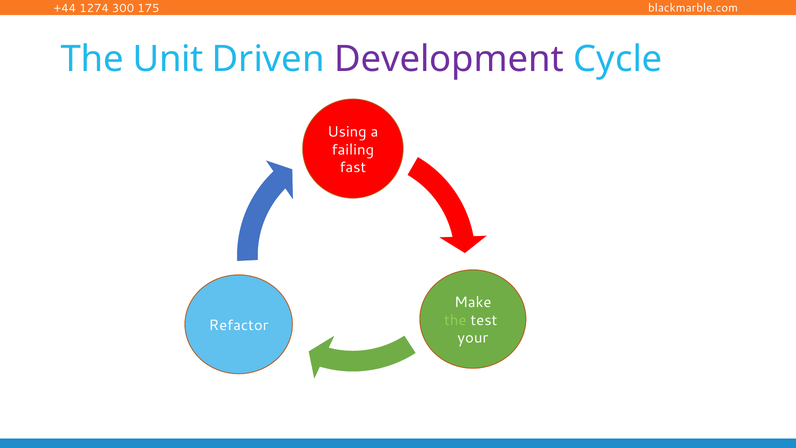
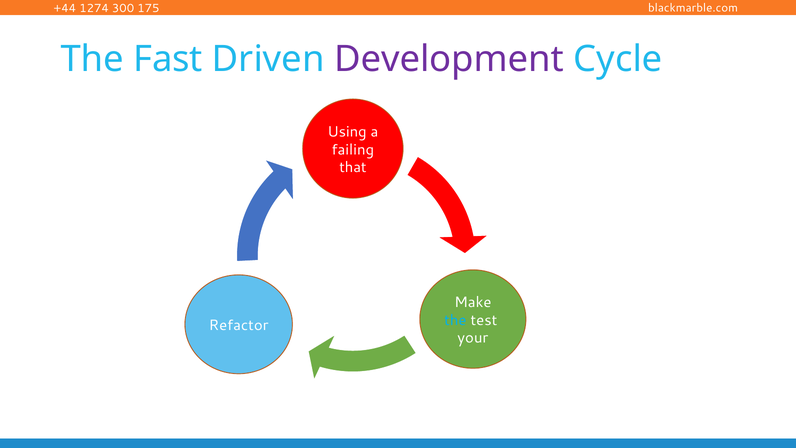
Unit: Unit -> Fast
fast: fast -> that
the at (455, 320) colour: light green -> light blue
